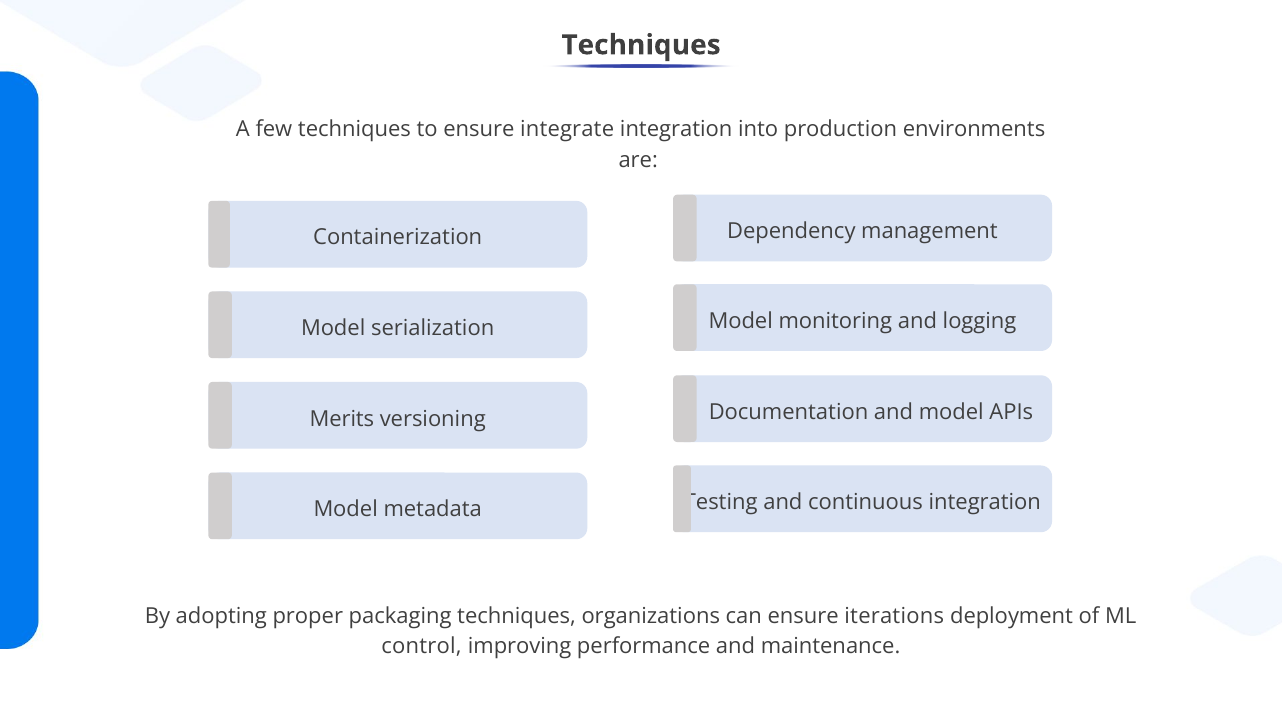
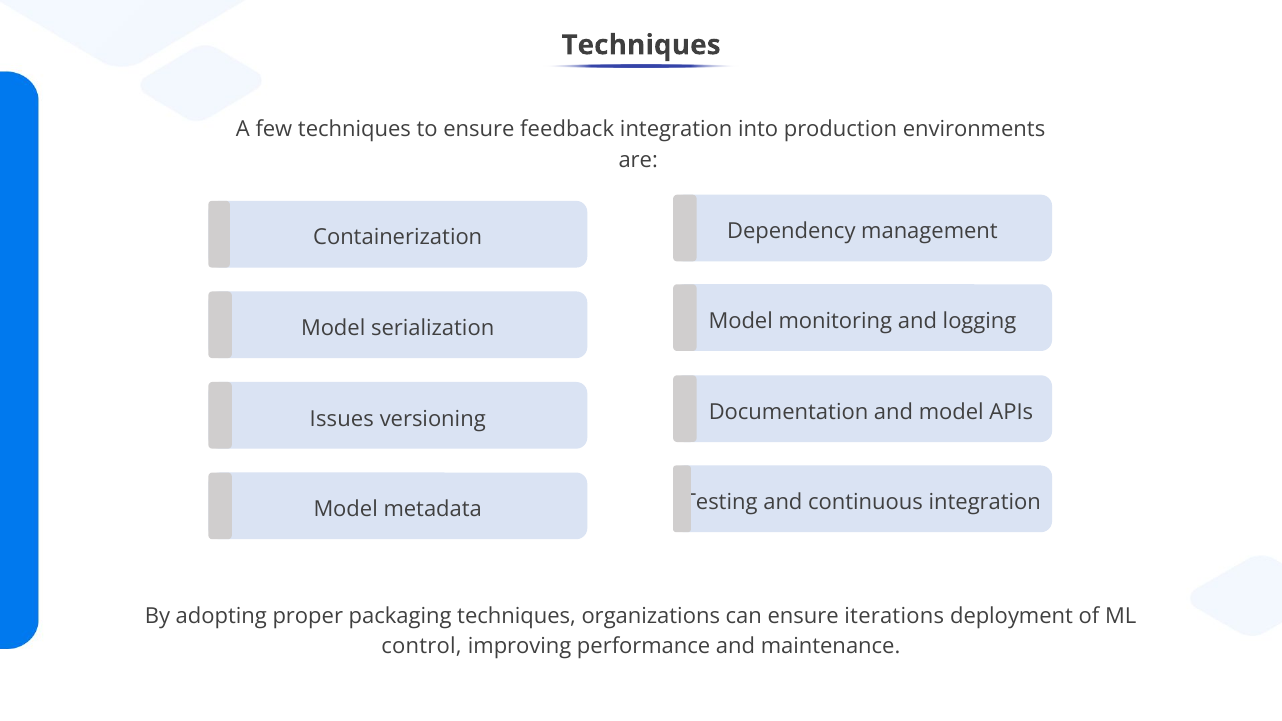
integrate: integrate -> feedback
Merits: Merits -> Issues
